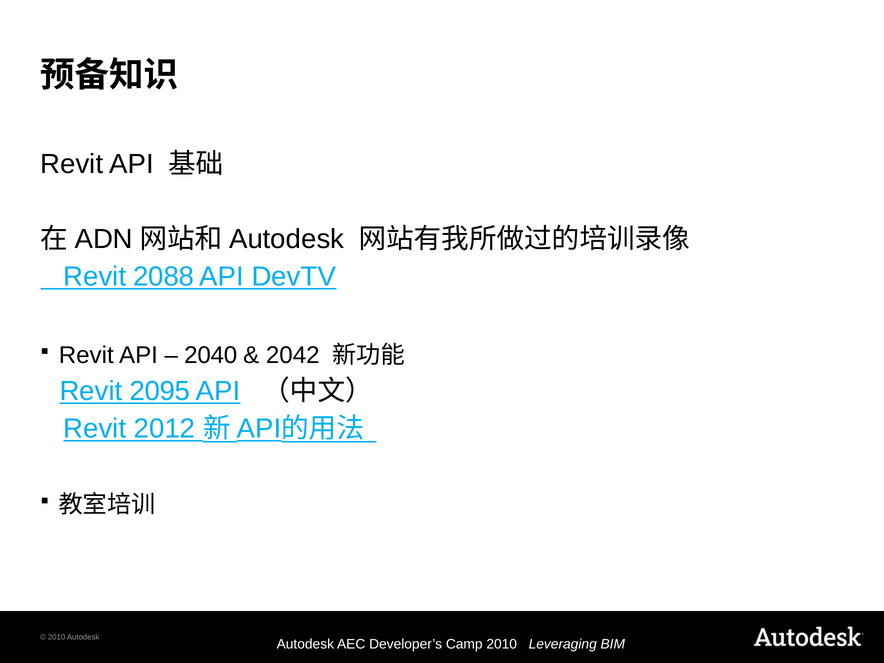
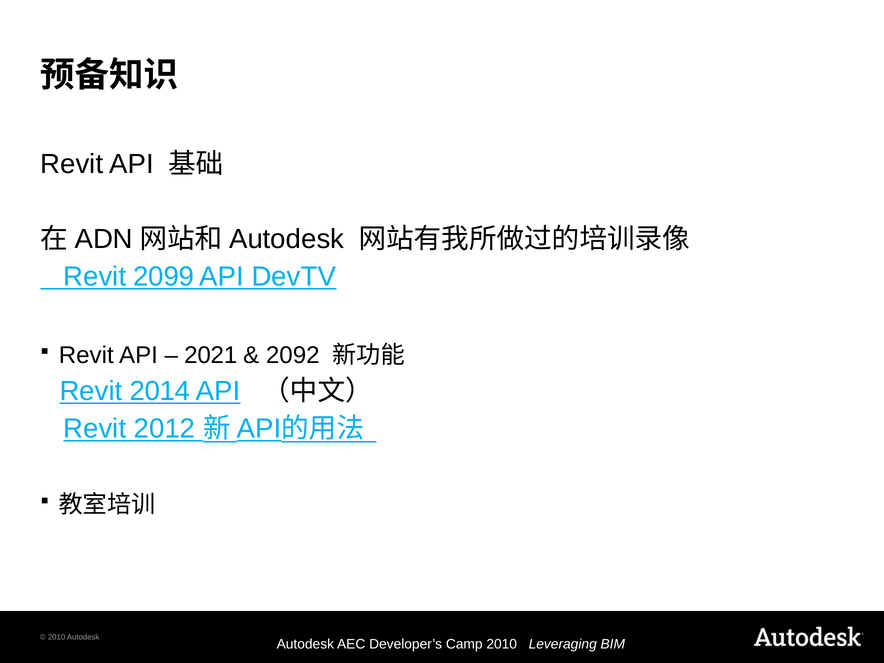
2088: 2088 -> 2099
2040: 2040 -> 2021
2042: 2042 -> 2092
2095: 2095 -> 2014
